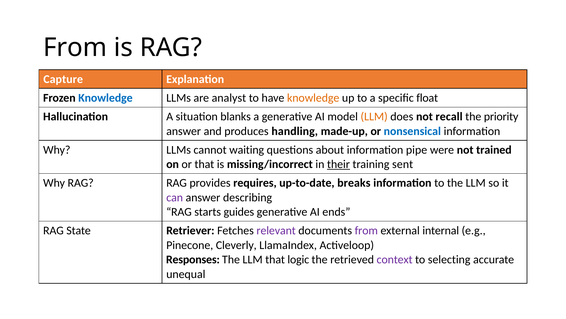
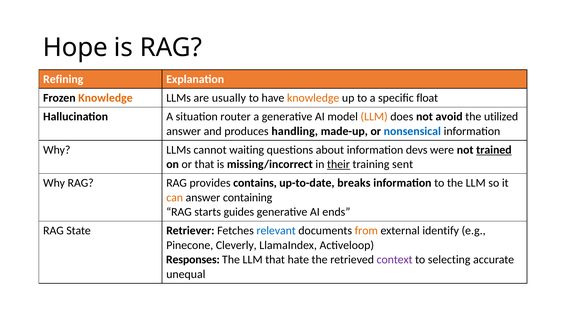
From at (75, 48): From -> Hope
Capture: Capture -> Refining
Knowledge at (105, 98) colour: blue -> orange
analyst: analyst -> usually
blanks: blanks -> router
recall: recall -> avoid
priority: priority -> utilized
pipe: pipe -> devs
trained underline: none -> present
requires: requires -> contains
can colour: purple -> orange
describing: describing -> containing
relevant colour: purple -> blue
from at (366, 230) colour: purple -> orange
internal: internal -> identify
logic: logic -> hate
